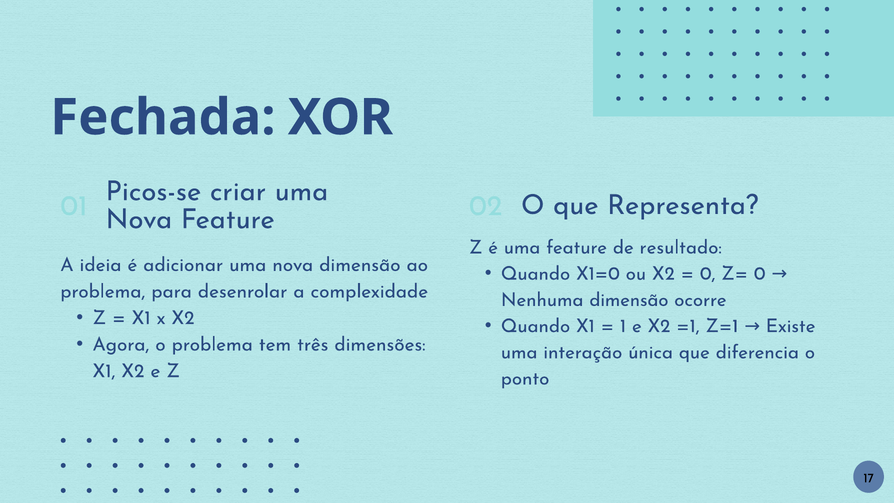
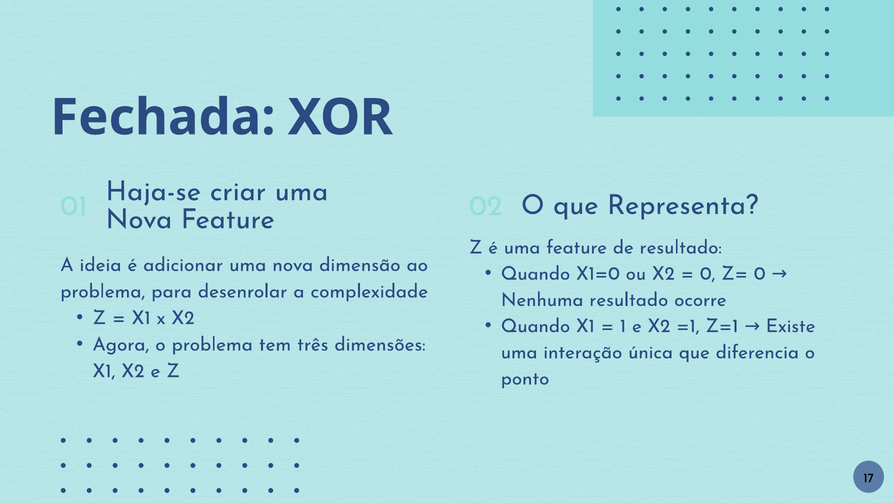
Picos-se: Picos-se -> Haja-se
Nenhuma dimensão: dimensão -> resultado
